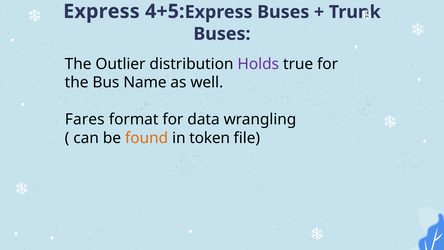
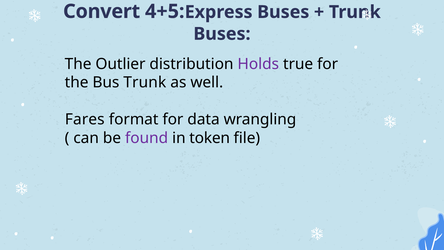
Express: Express -> Convert
Bus Name: Name -> Trunk
found colour: orange -> purple
